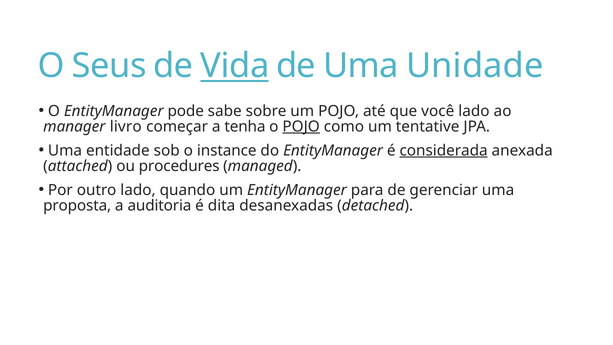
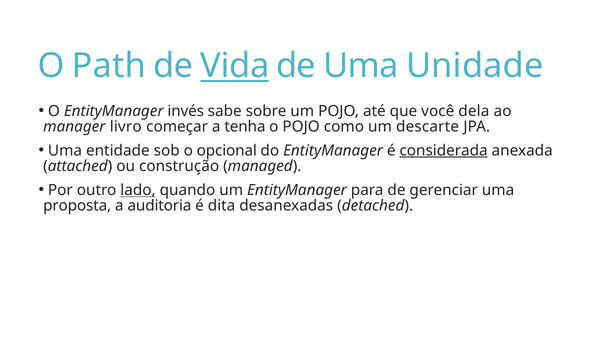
Seus: Seus -> Path
pode: pode -> invés
você lado: lado -> dela
POJO at (301, 127) underline: present -> none
tentative: tentative -> descarte
instance: instance -> opcional
procedures: procedures -> construção
lado at (138, 190) underline: none -> present
